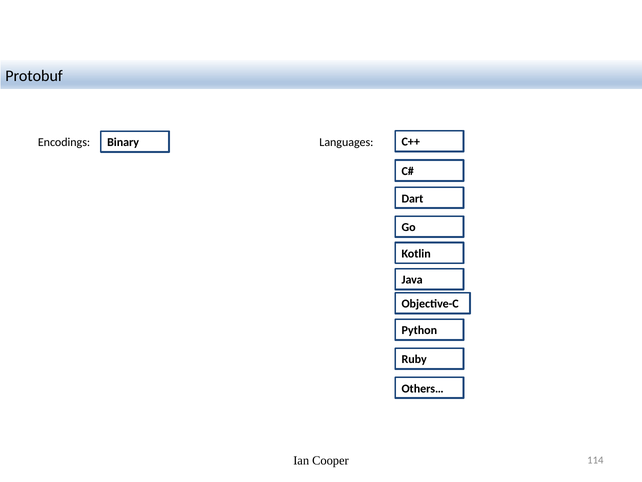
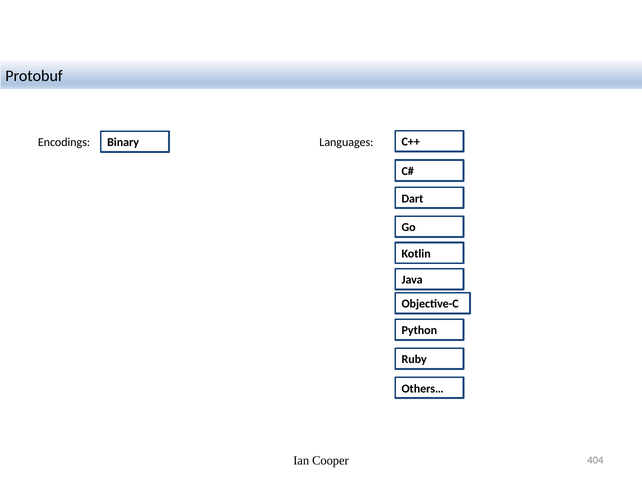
114: 114 -> 404
